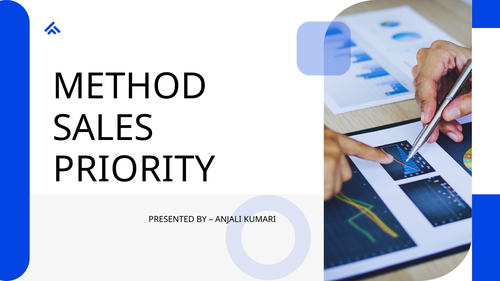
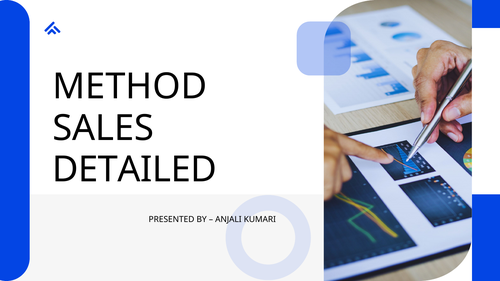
PRIORITY: PRIORITY -> DETAILED
